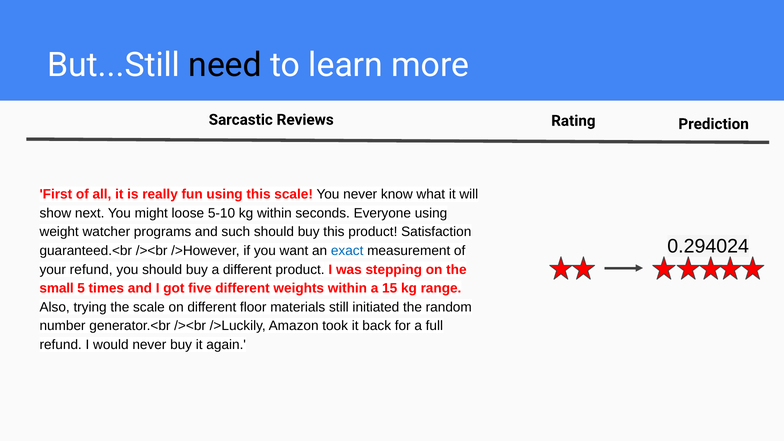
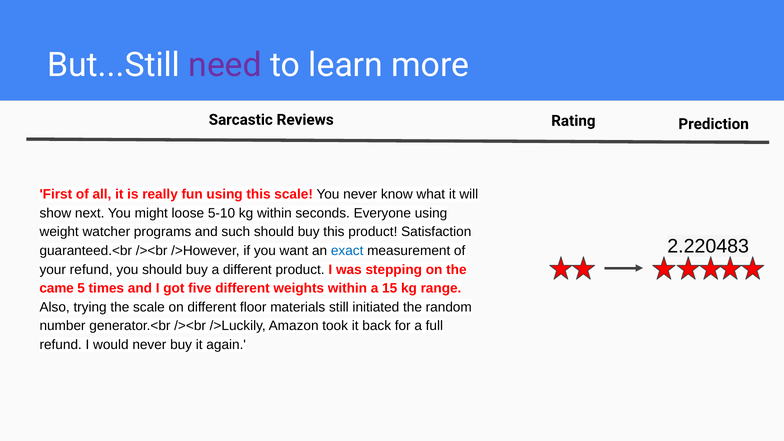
need colour: black -> purple
0.294024: 0.294024 -> 2.220483
small: small -> came
